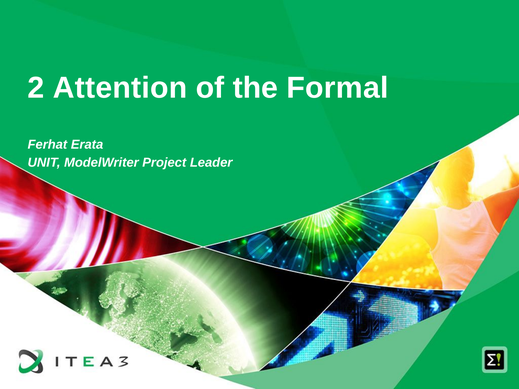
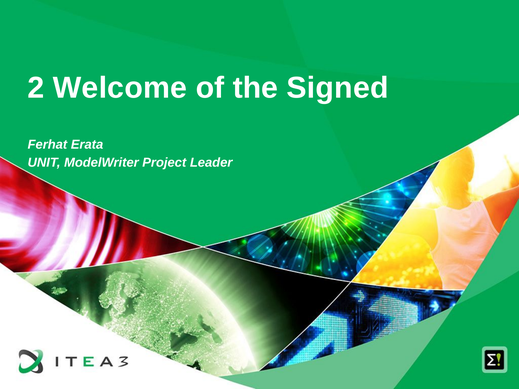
Attention: Attention -> Welcome
Formal: Formal -> Signed
